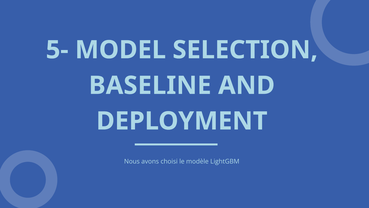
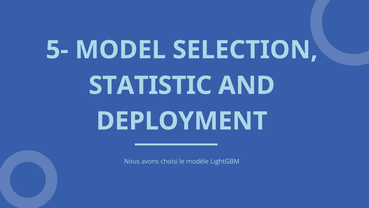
BASELINE: BASELINE -> STATISTIC
